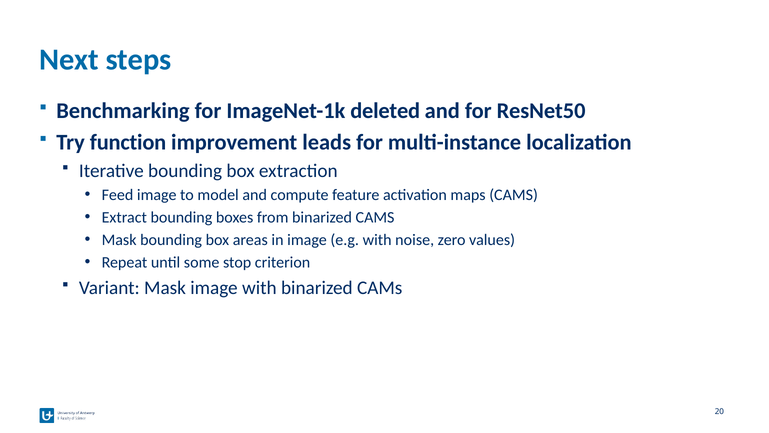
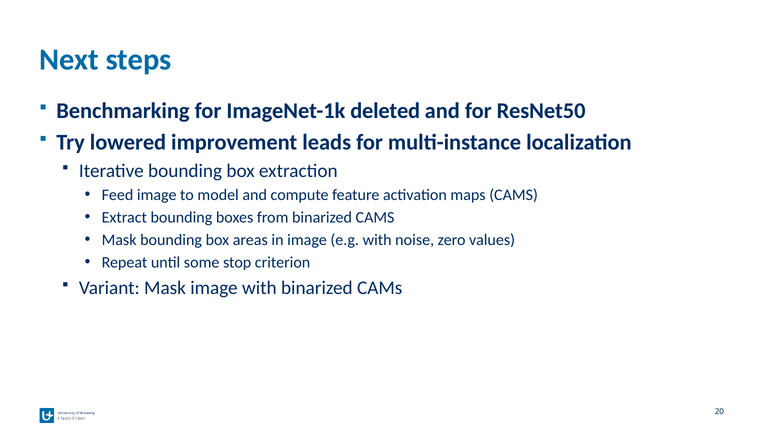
function: function -> lowered
